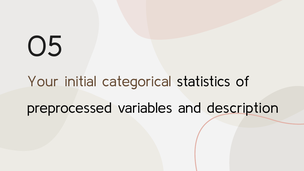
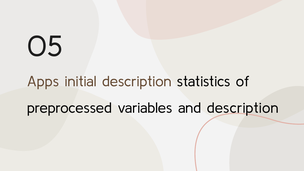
Your: Your -> Apps
initial categorical: categorical -> description
